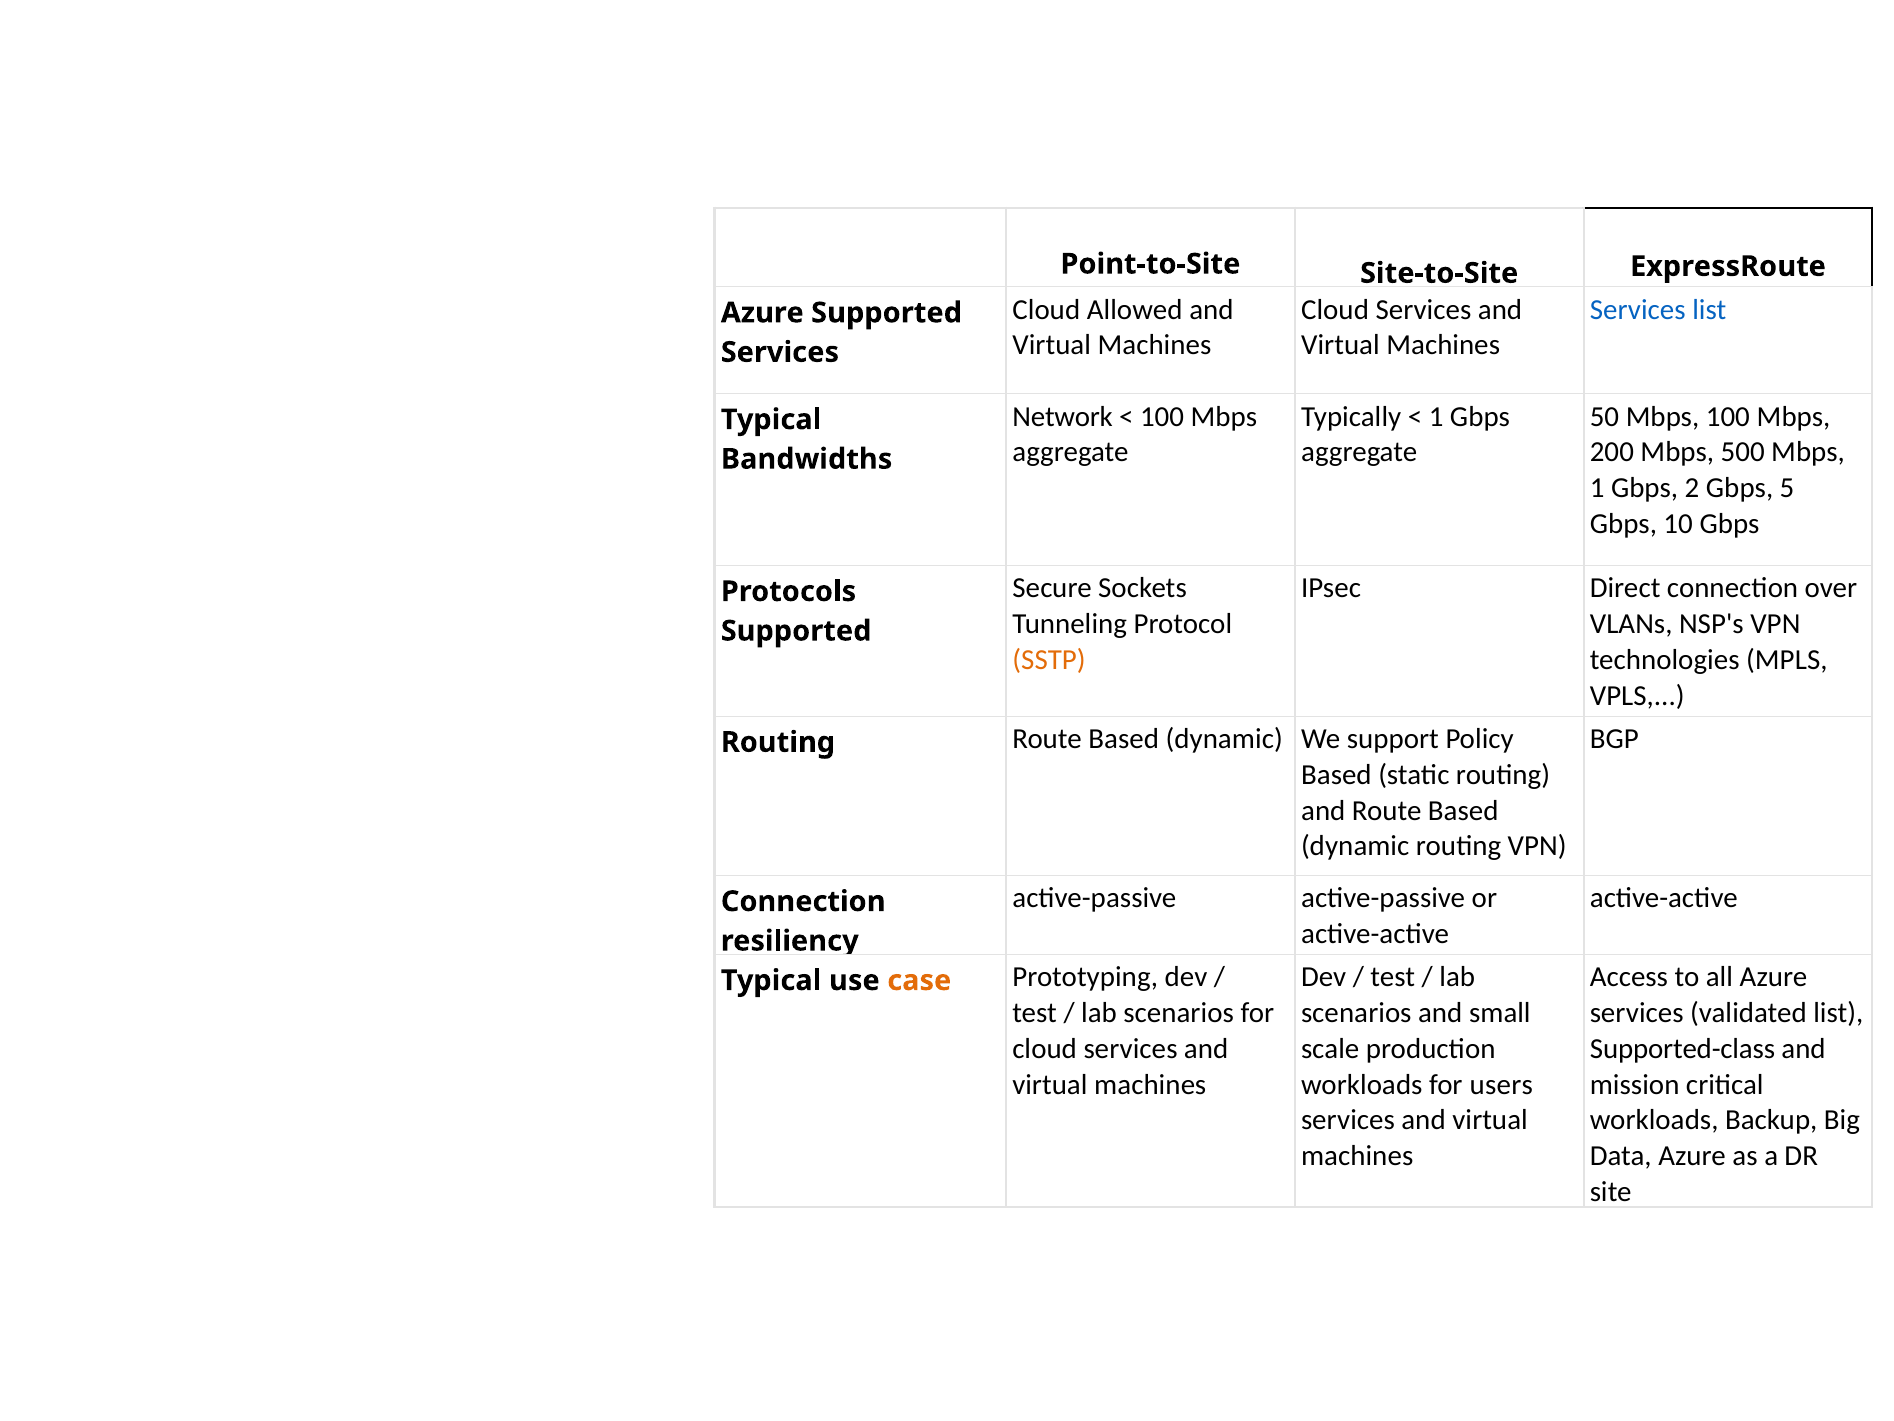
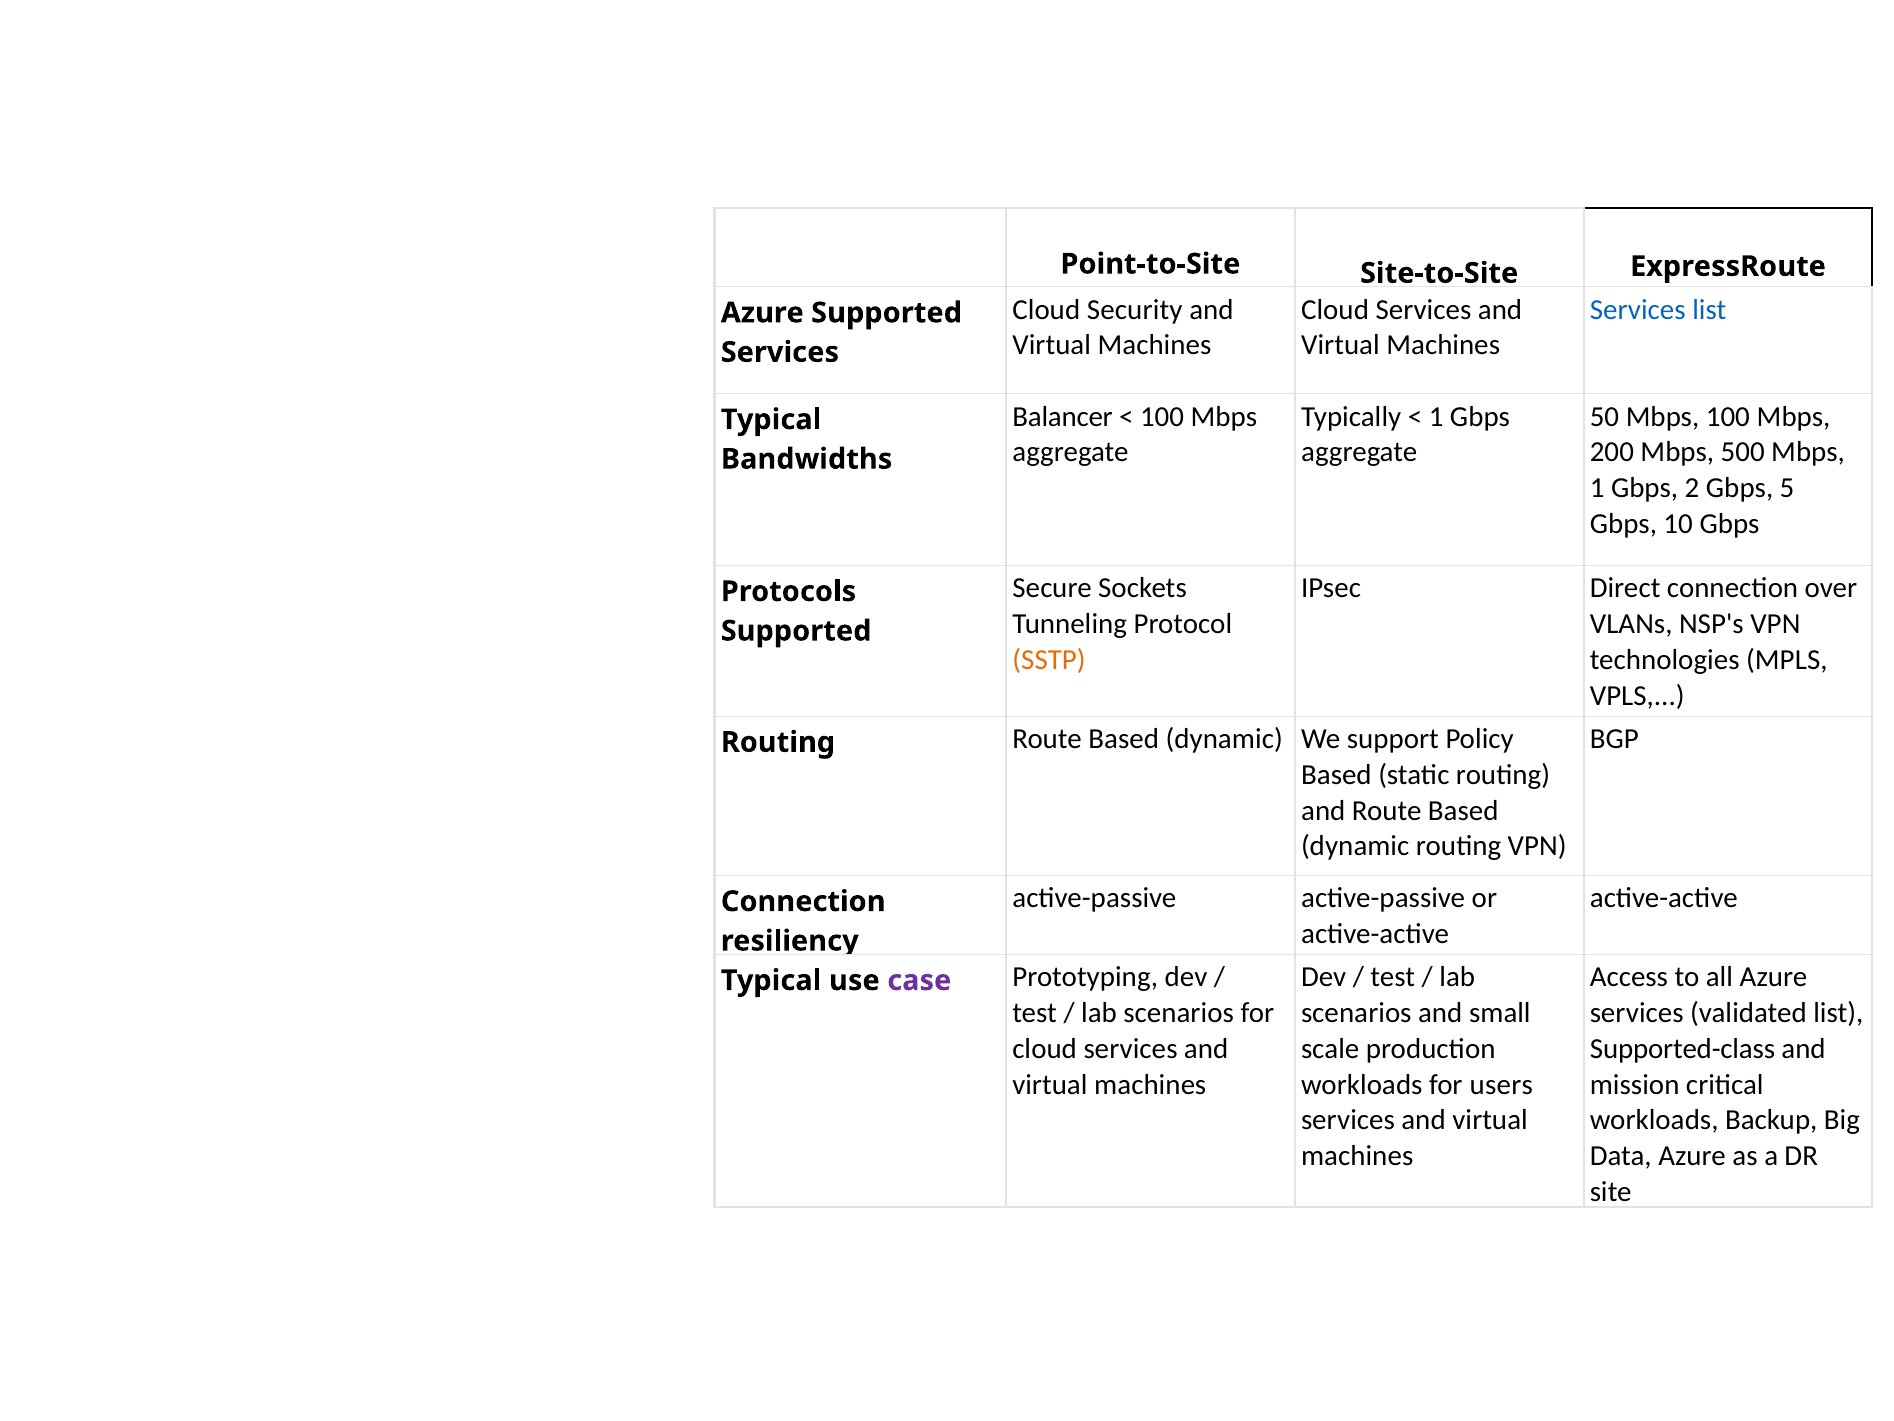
Allowed: Allowed -> Security
Network: Network -> Balancer
case colour: orange -> purple
